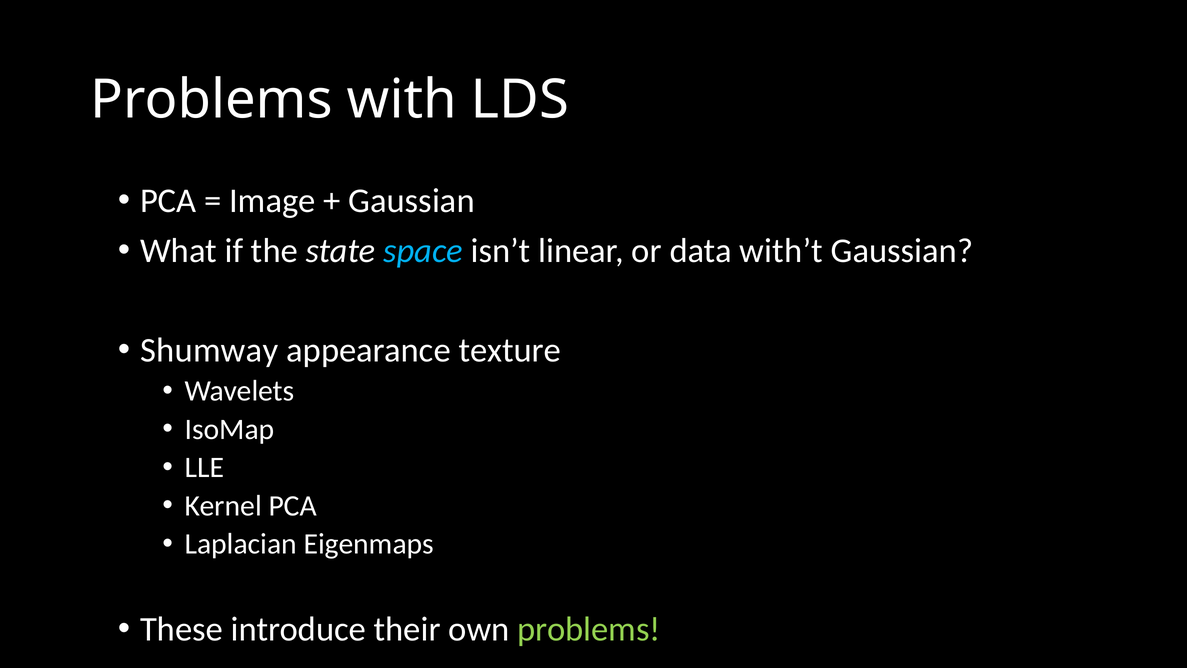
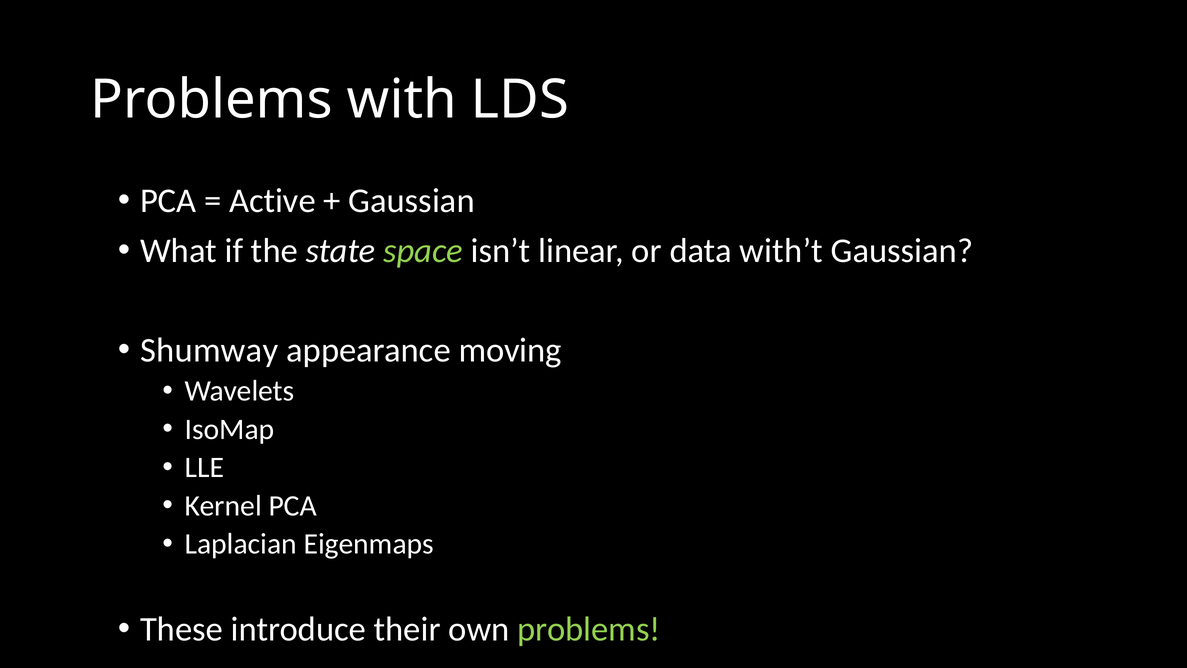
Image: Image -> Active
space colour: light blue -> light green
texture: texture -> moving
